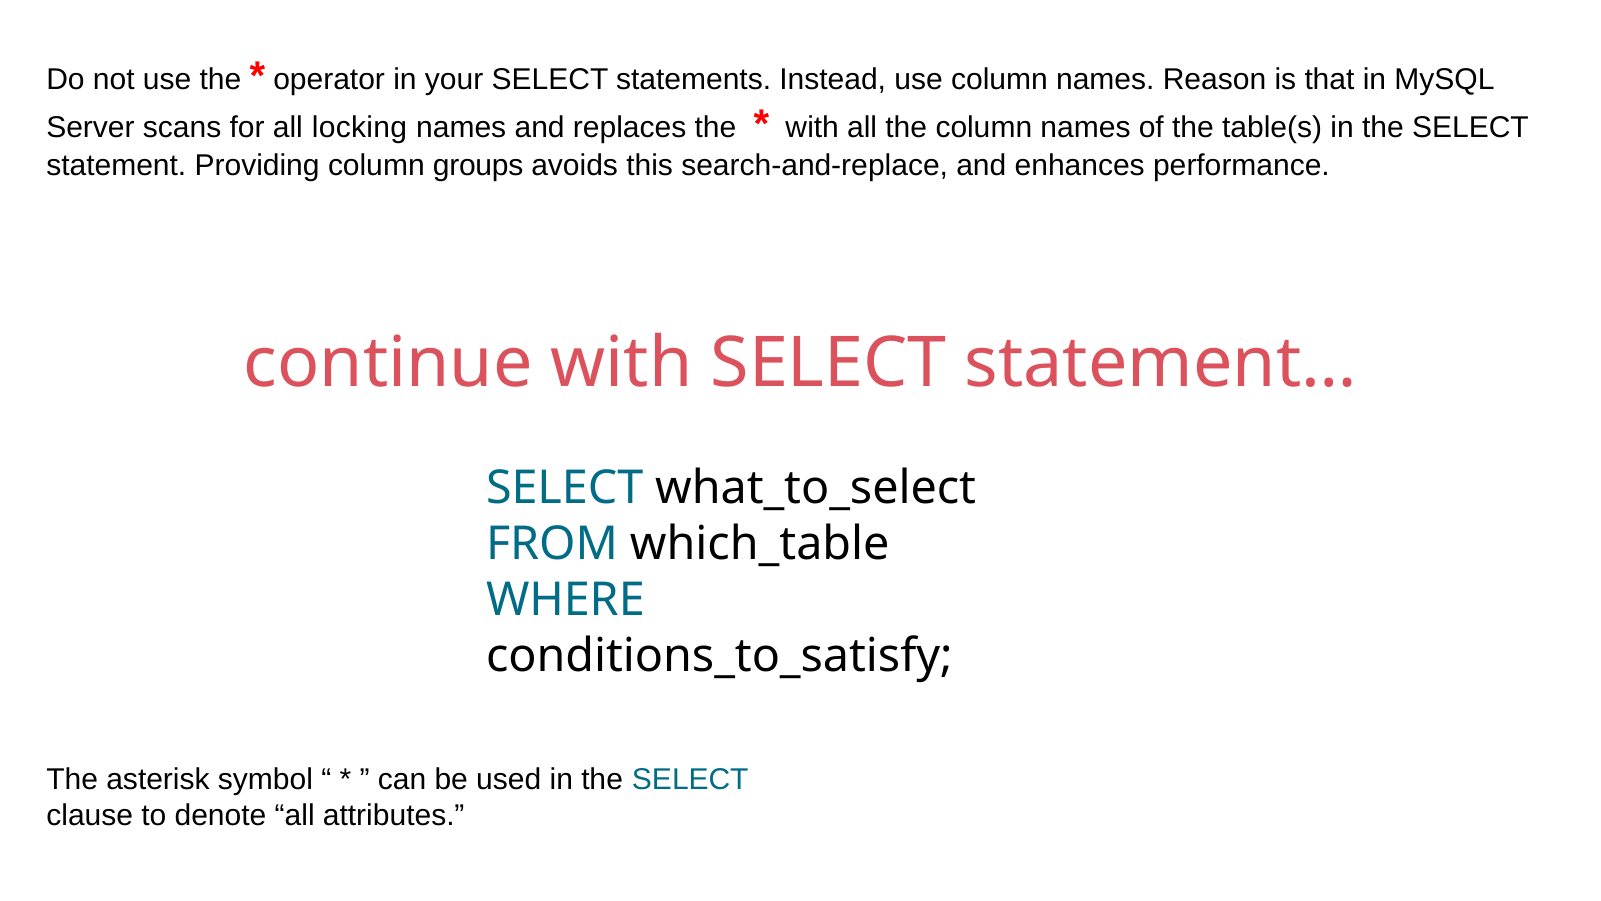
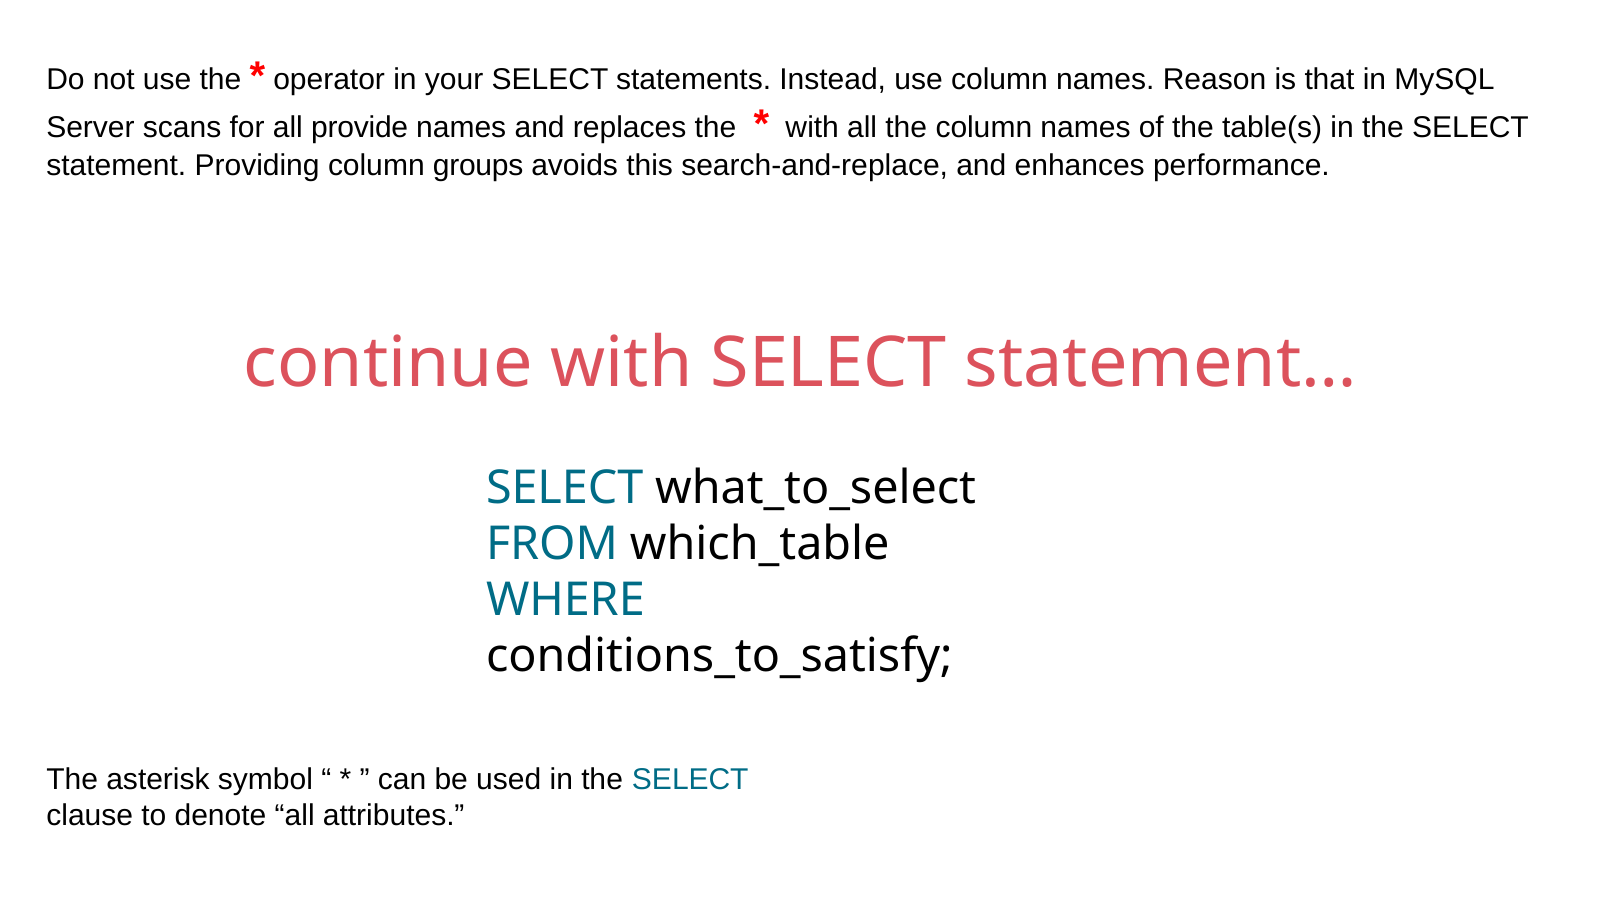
locking: locking -> provide
